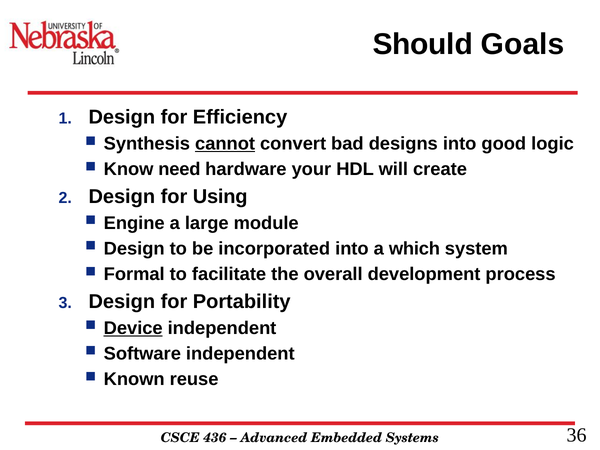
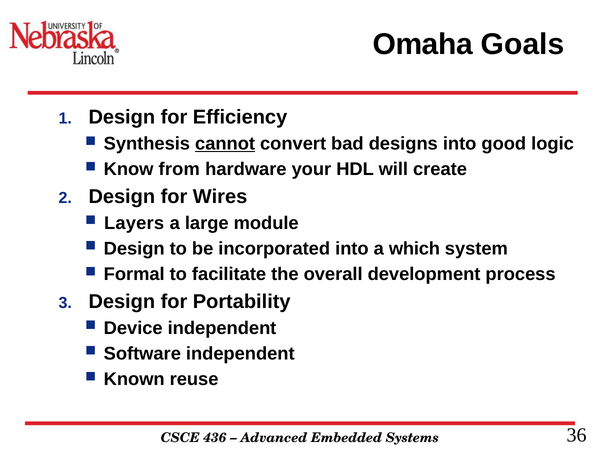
Should: Should -> Omaha
need: need -> from
Using: Using -> Wires
Engine: Engine -> Layers
Device underline: present -> none
